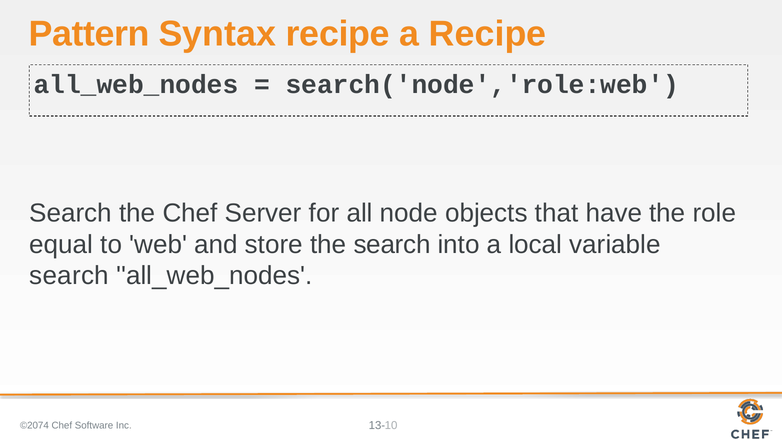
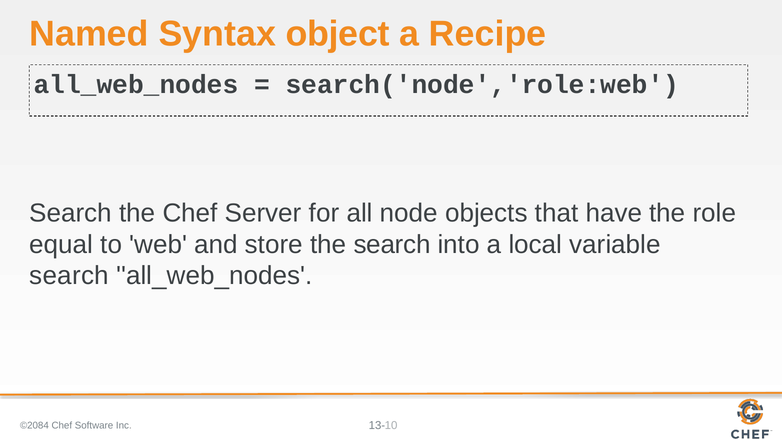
Pattern: Pattern -> Named
Syntax recipe: recipe -> object
©2074: ©2074 -> ©2084
